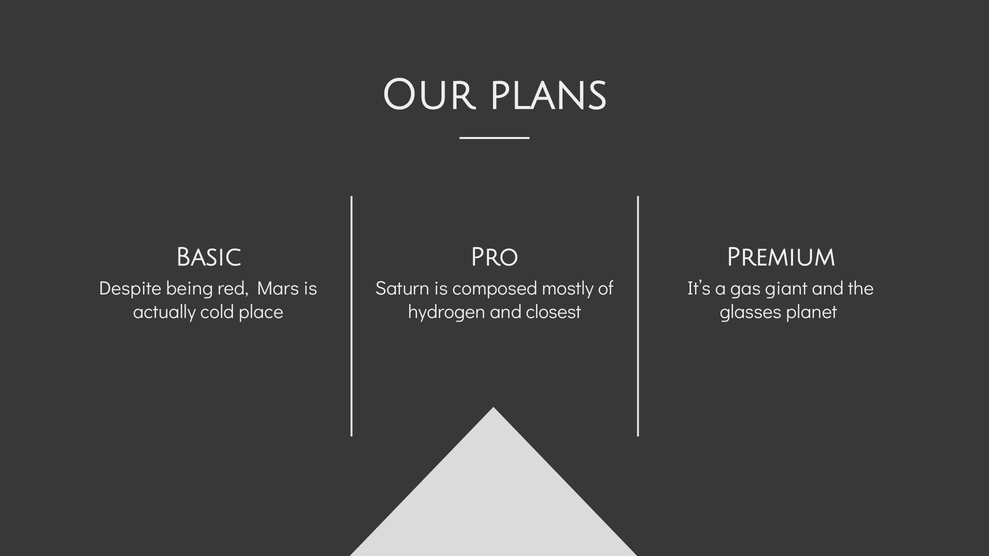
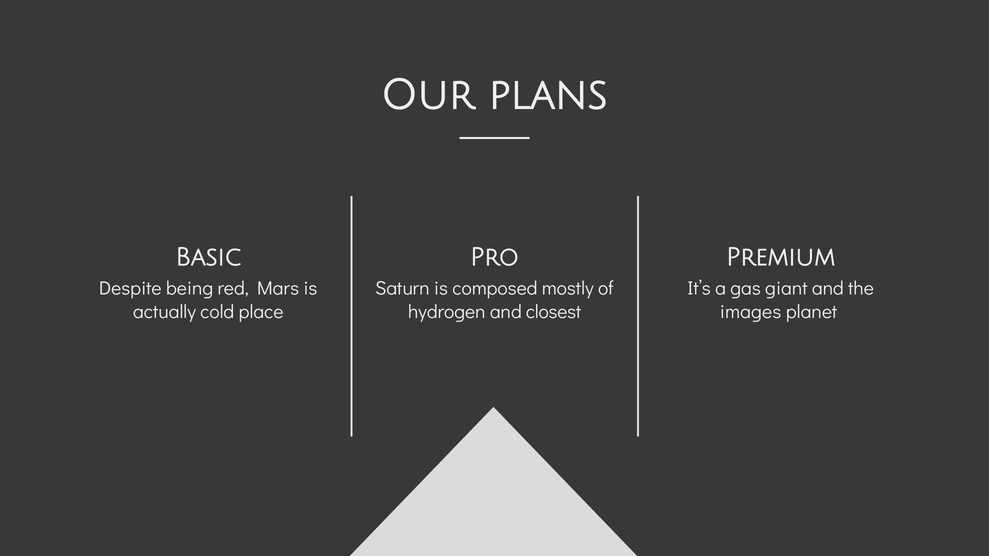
glasses: glasses -> images
